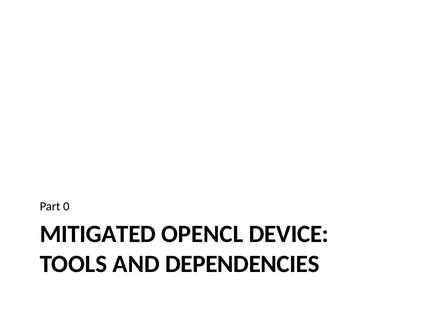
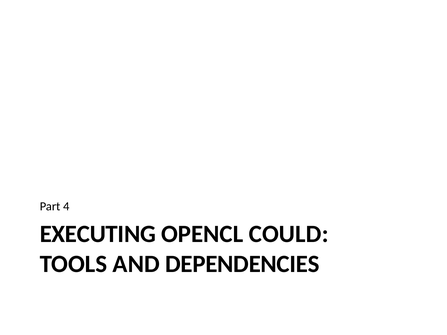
0: 0 -> 4
MITIGATED: MITIGATED -> EXECUTING
DEVICE: DEVICE -> COULD
